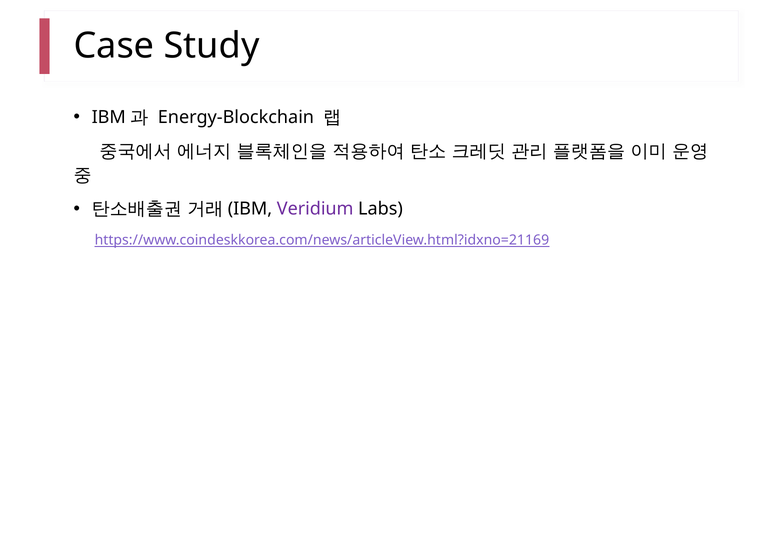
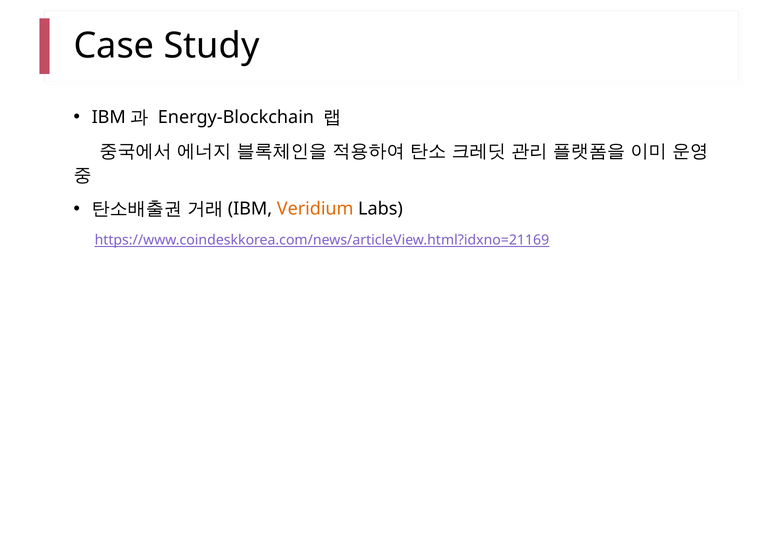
Veridium colour: purple -> orange
